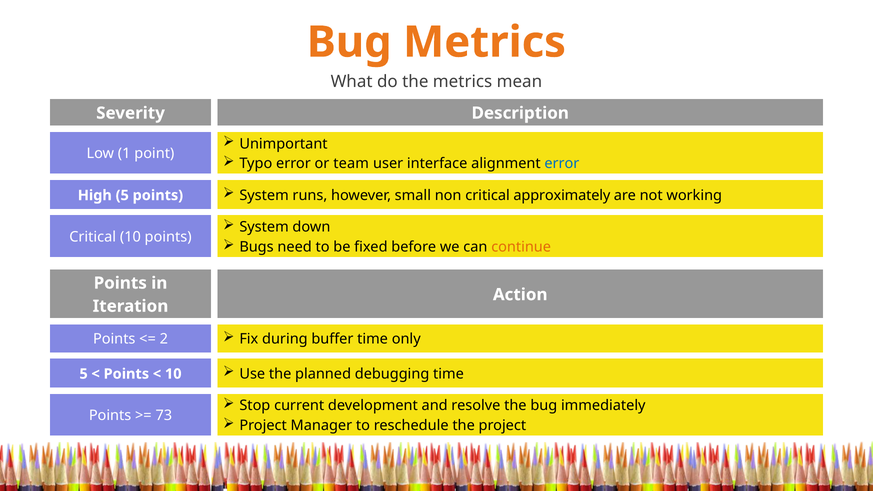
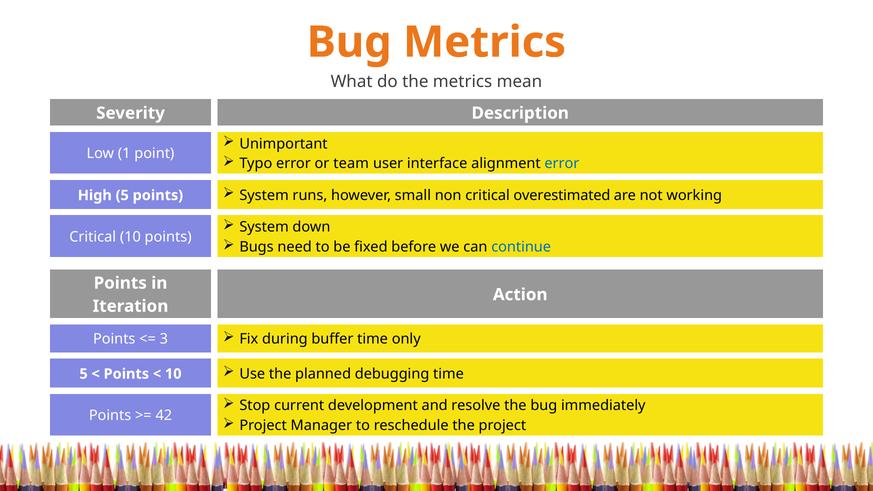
approximately: approximately -> overestimated
continue colour: orange -> blue
2: 2 -> 3
73: 73 -> 42
